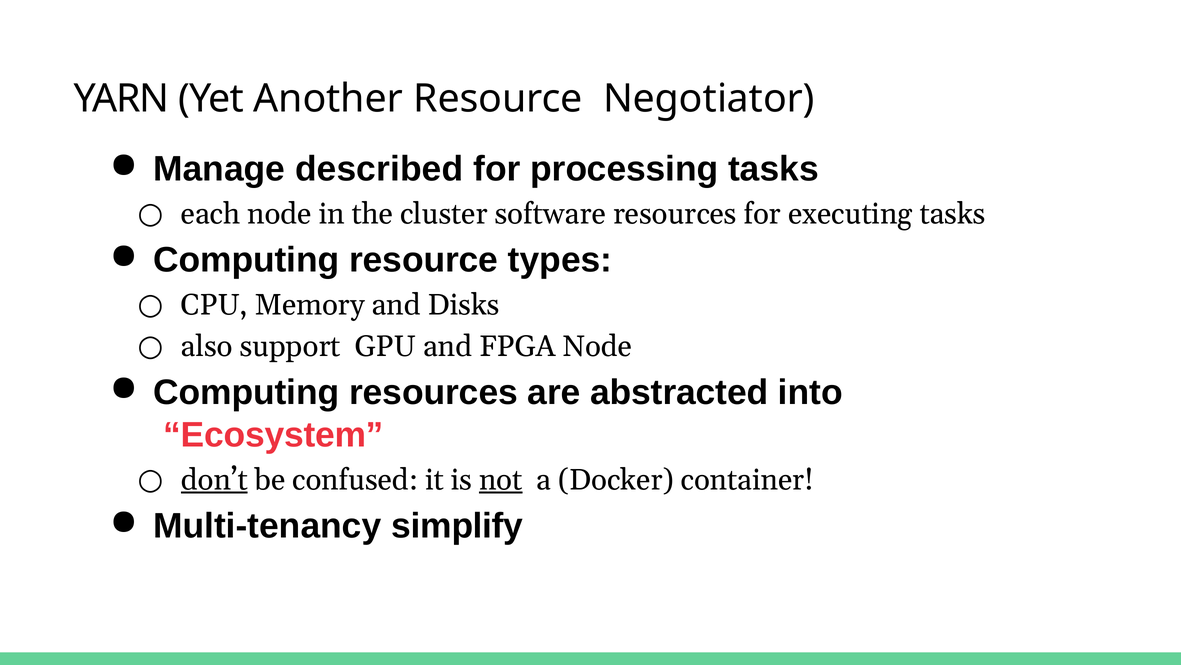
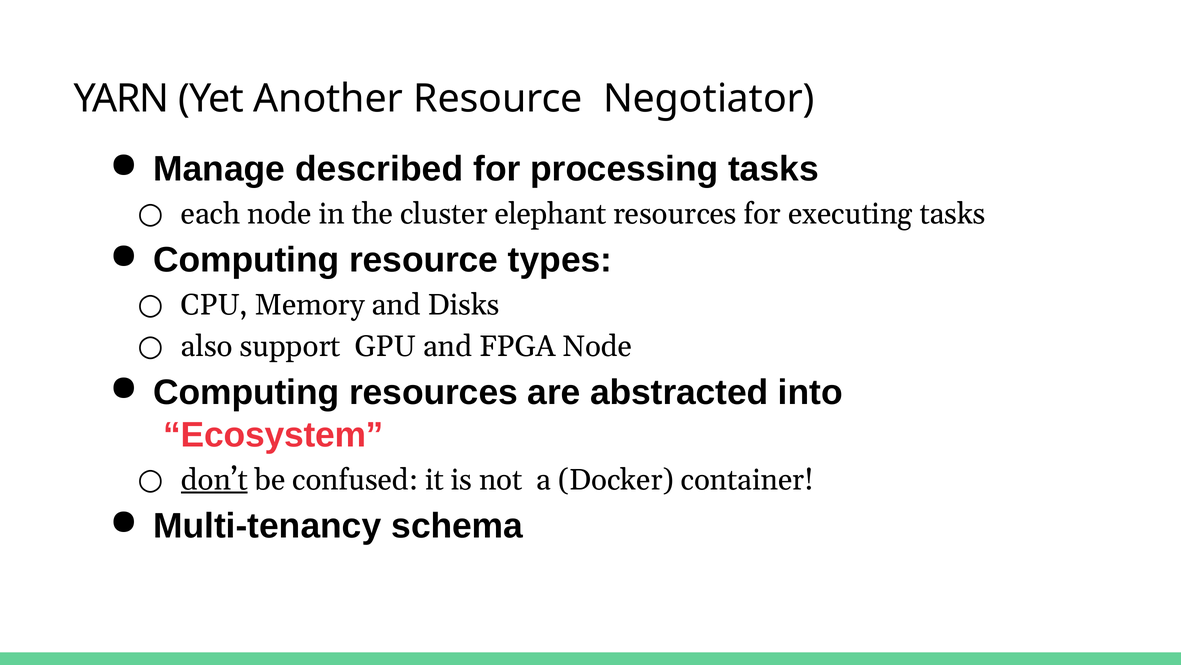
software: software -> elephant
not underline: present -> none
simplify: simplify -> schema
